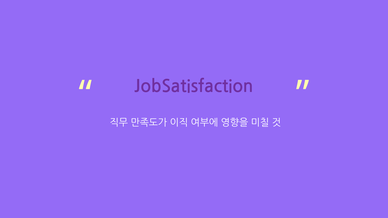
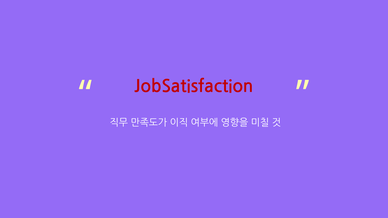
JobSatisfaction colour: purple -> red
